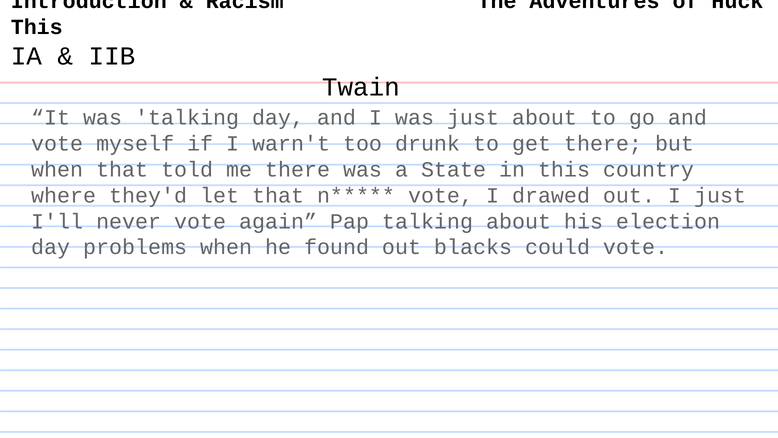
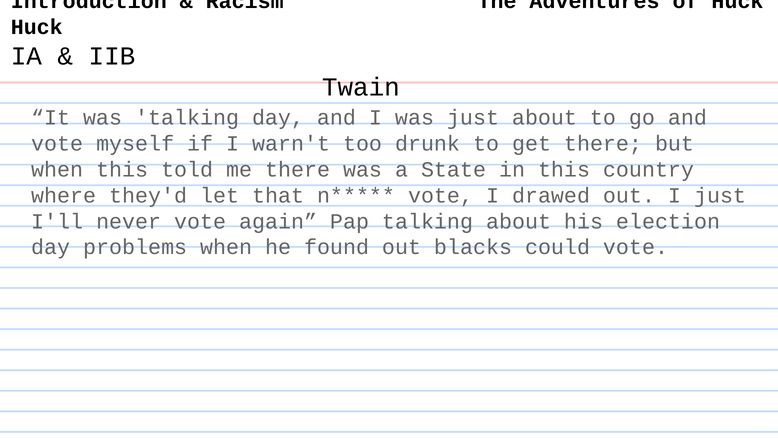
This at (37, 27): This -> Huck
when that: that -> this
